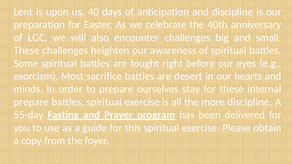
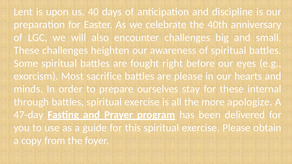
are desert: desert -> please
prepare at (31, 102): prepare -> through
more discipline: discipline -> apologize
55-day: 55-day -> 47-day
